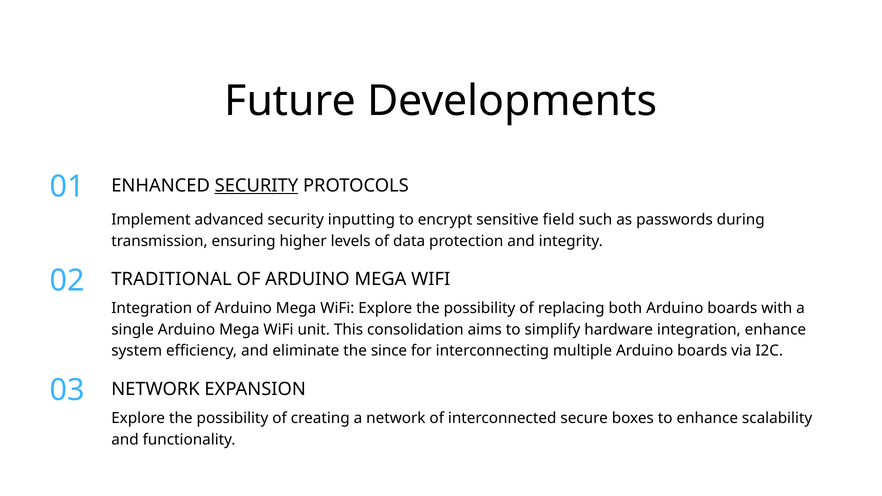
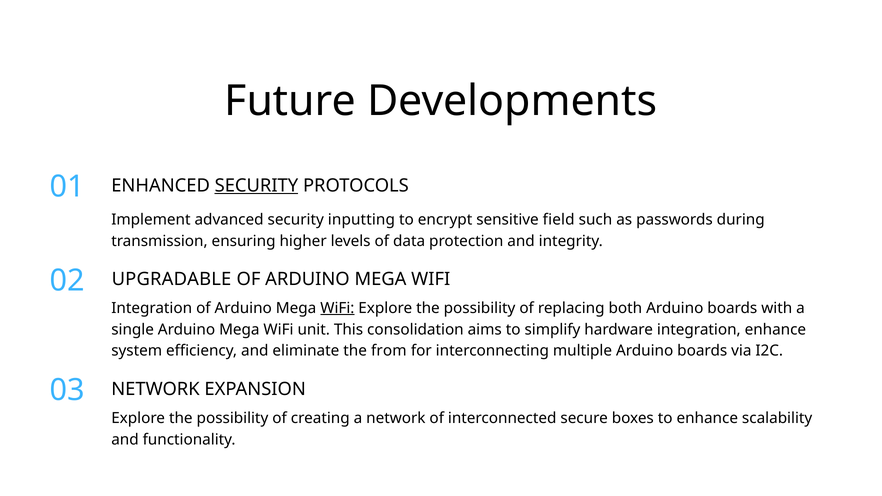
TRADITIONAL: TRADITIONAL -> UPGRADABLE
WiFi at (337, 308) underline: none -> present
since: since -> from
